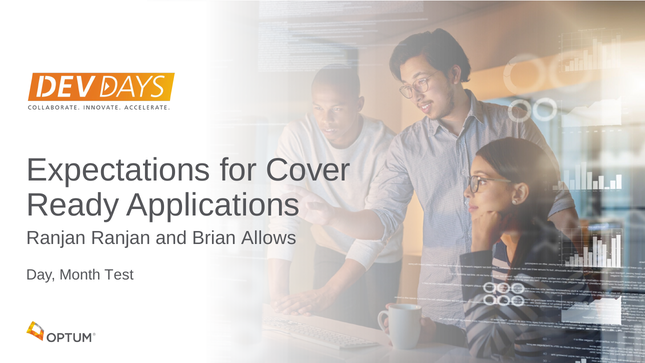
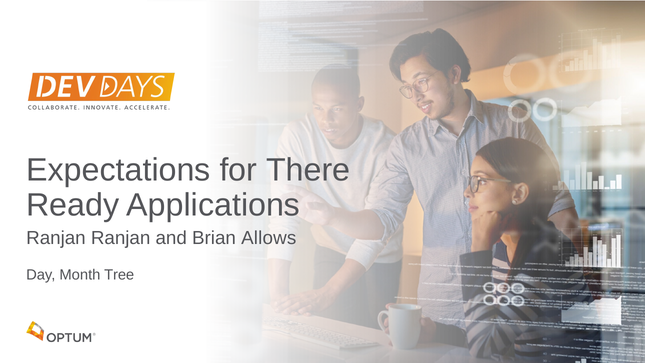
Cover: Cover -> There
Test: Test -> Tree
